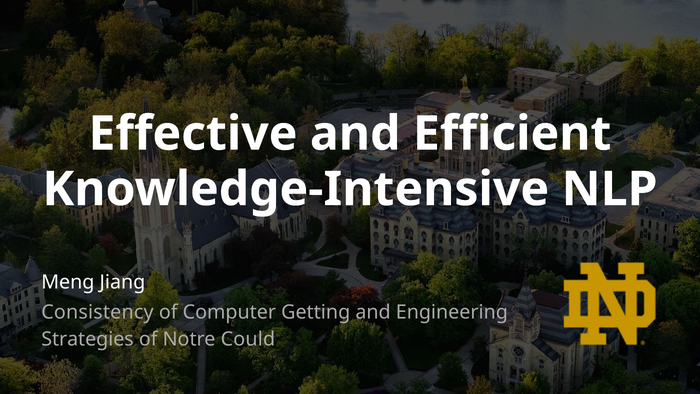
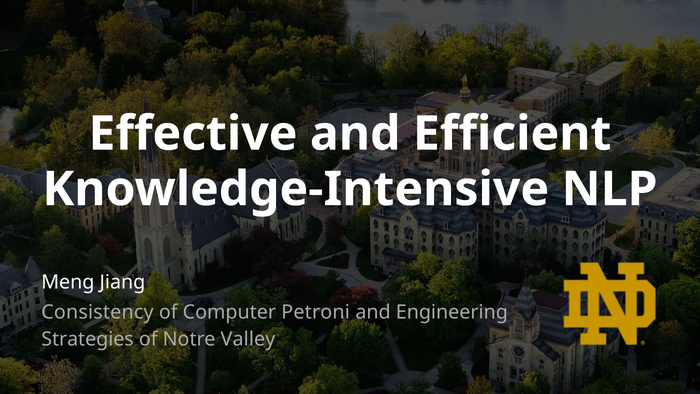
Getting: Getting -> Petroni
Could: Could -> Valley
